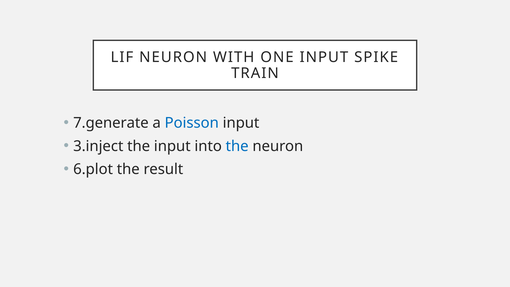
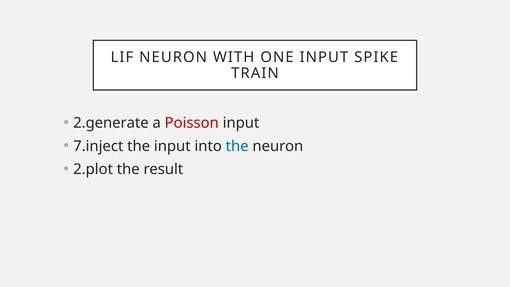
7.generate: 7.generate -> 2.generate
Poisson colour: blue -> red
3.inject: 3.inject -> 7.inject
6.plot: 6.plot -> 2.plot
